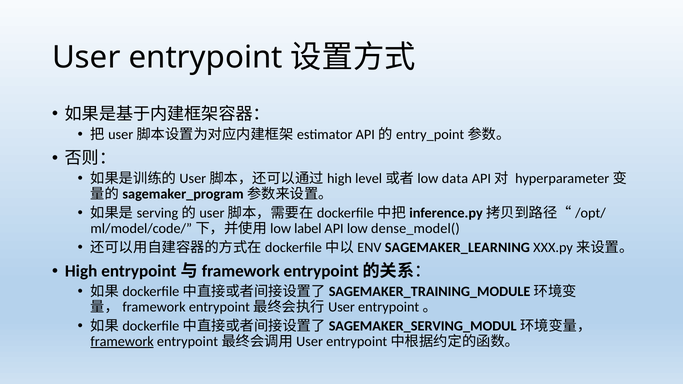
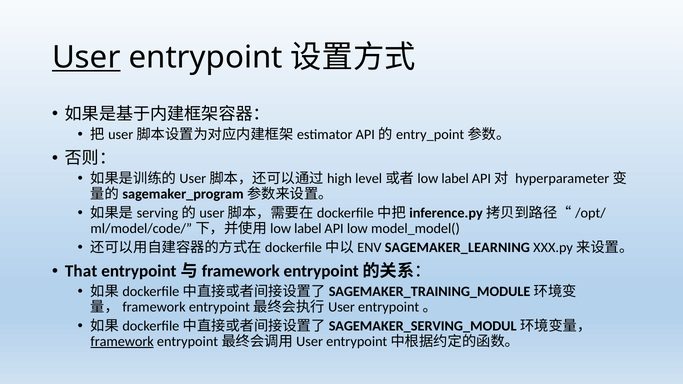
User underline: none -> present
data at (455, 179): data -> label
dense_model(: dense_model( -> model_model(
High: High -> That
